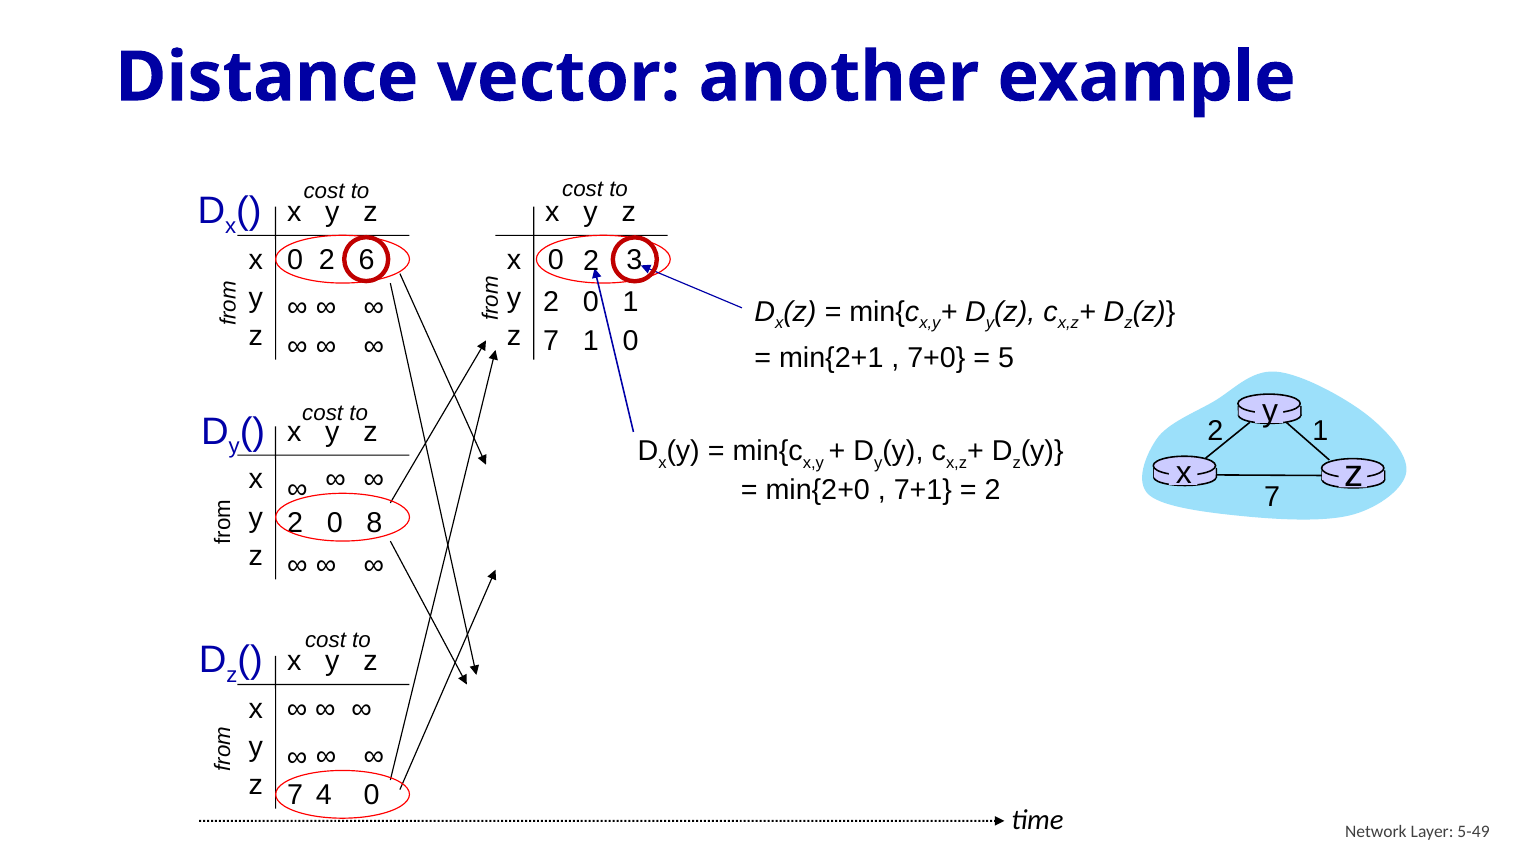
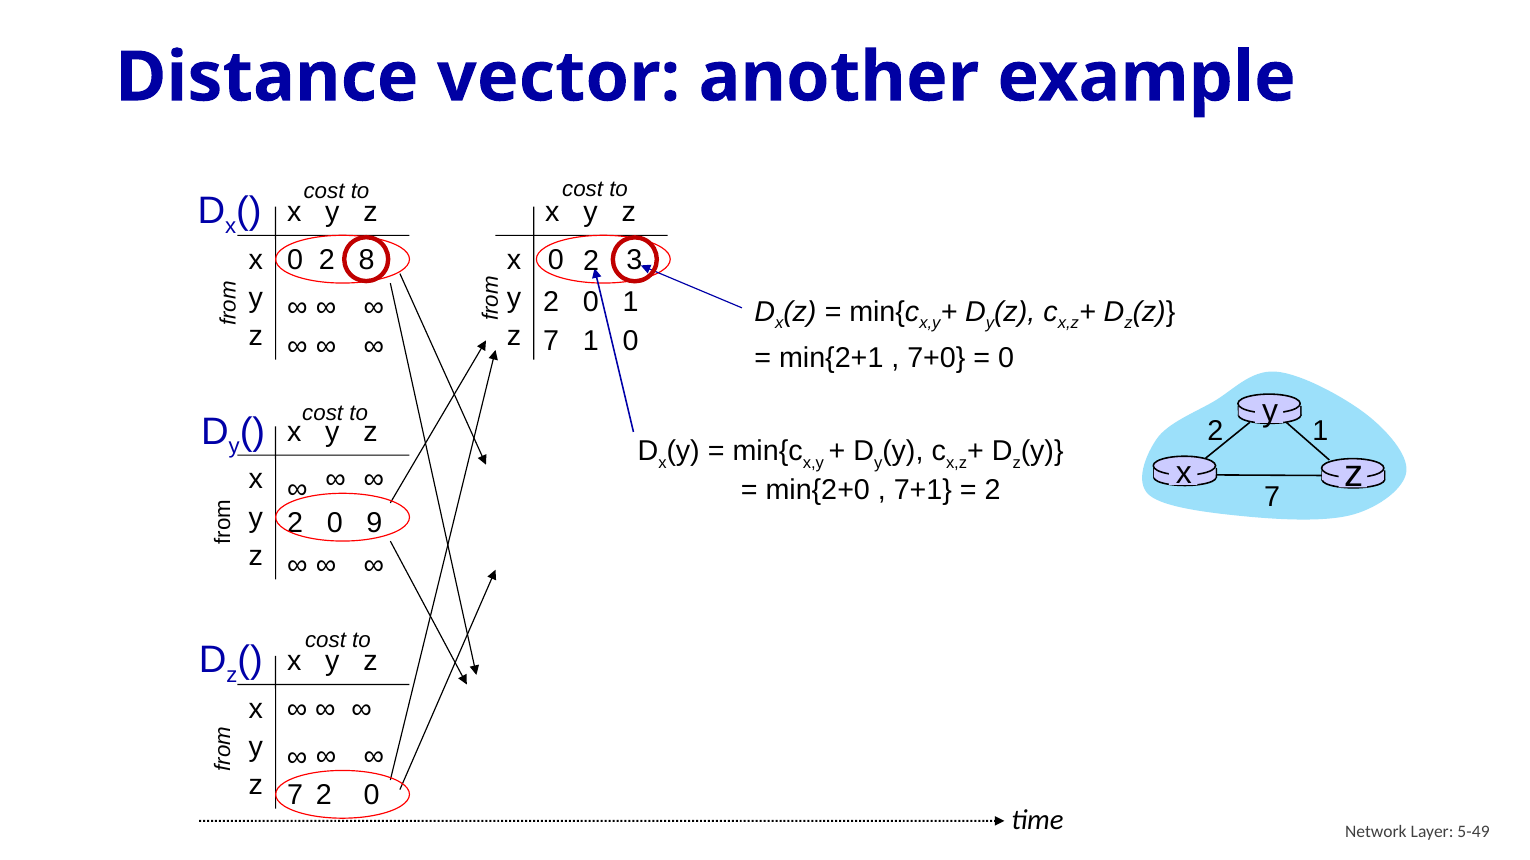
6: 6 -> 8
5 at (1006, 358): 5 -> 0
8: 8 -> 9
7 4: 4 -> 2
